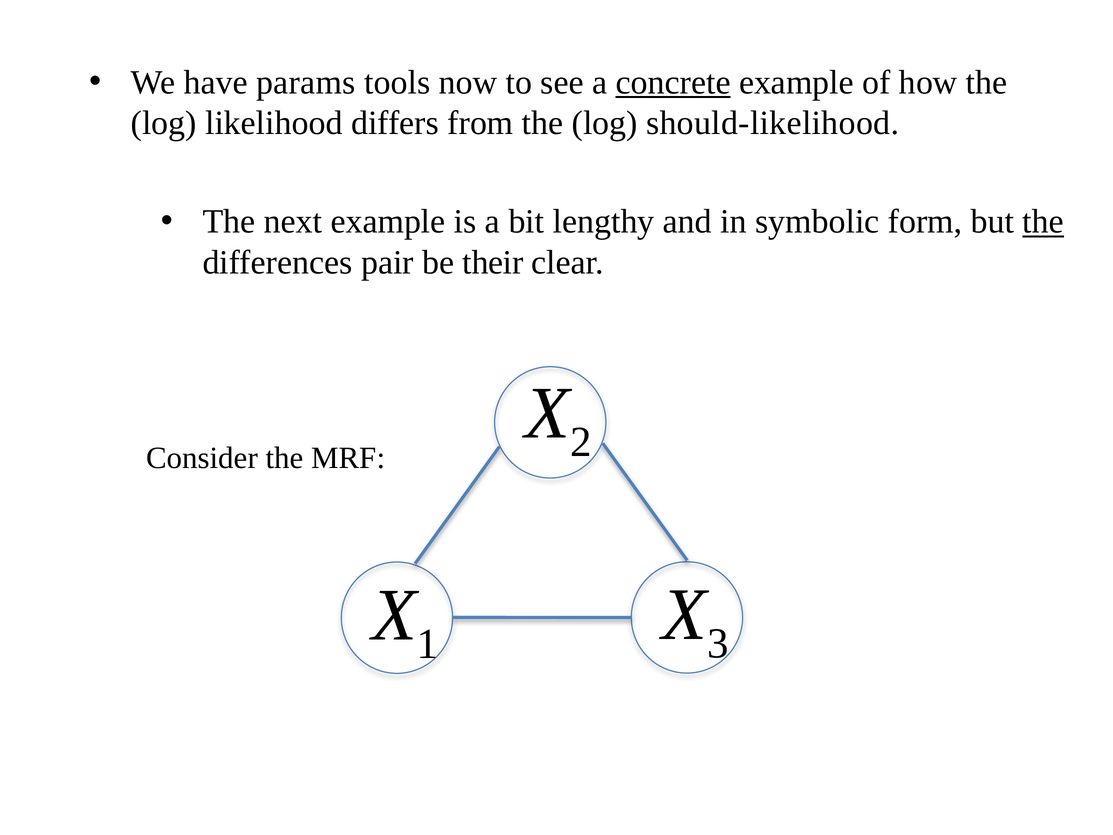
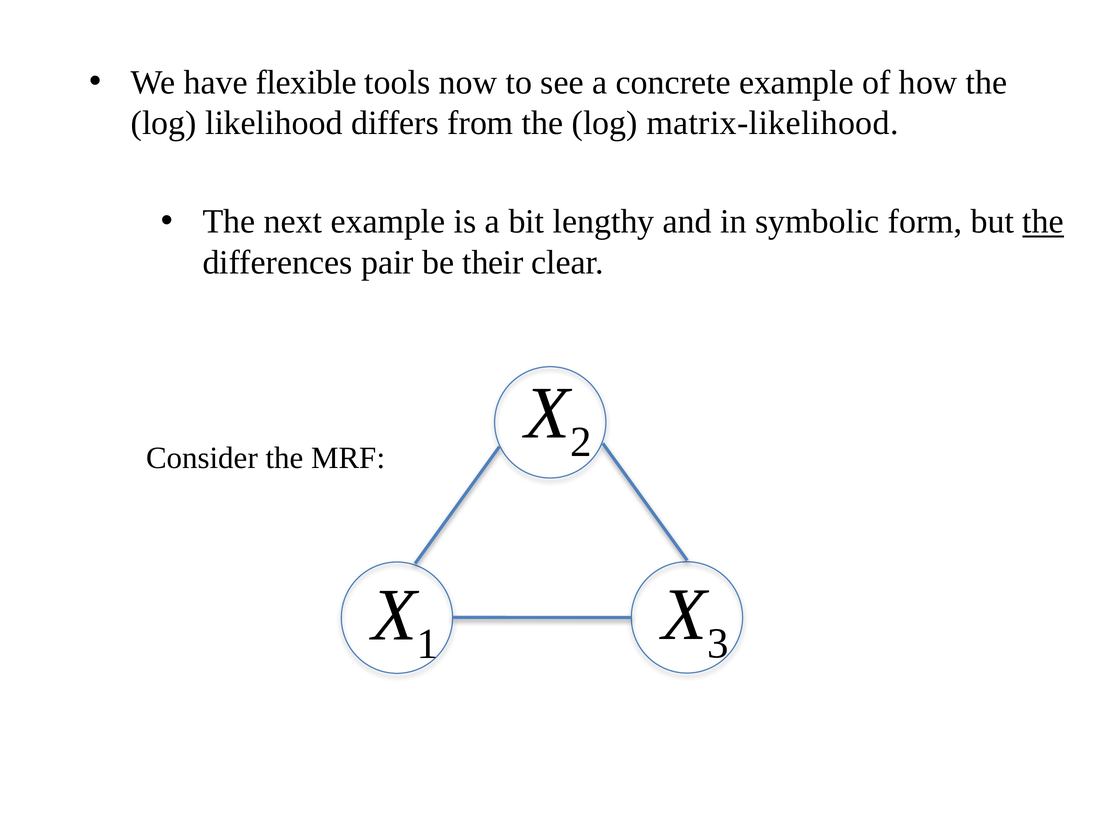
params: params -> flexible
concrete underline: present -> none
should-likelihood: should-likelihood -> matrix-likelihood
